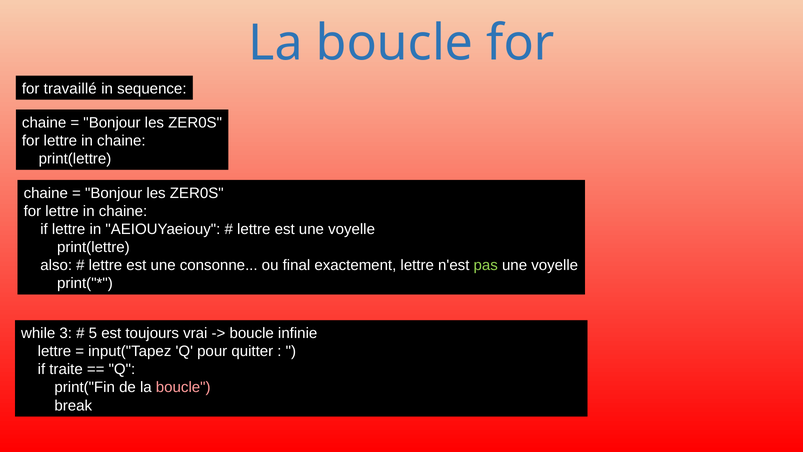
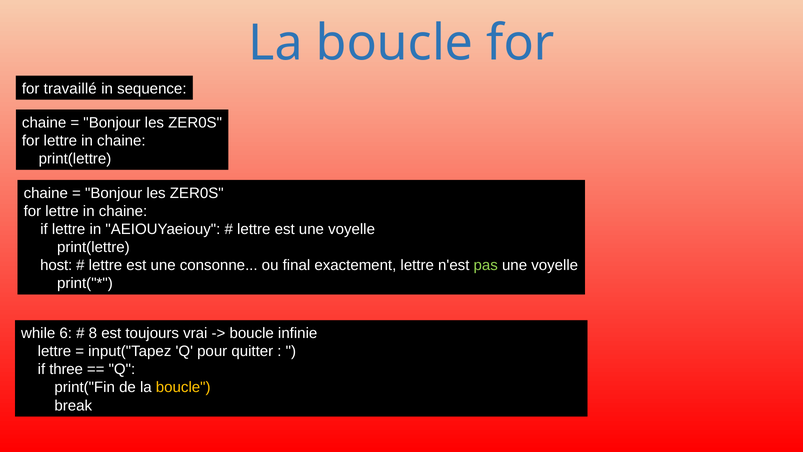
also: also -> host
3: 3 -> 6
5: 5 -> 8
traite: traite -> three
boucle at (183, 387) colour: pink -> yellow
